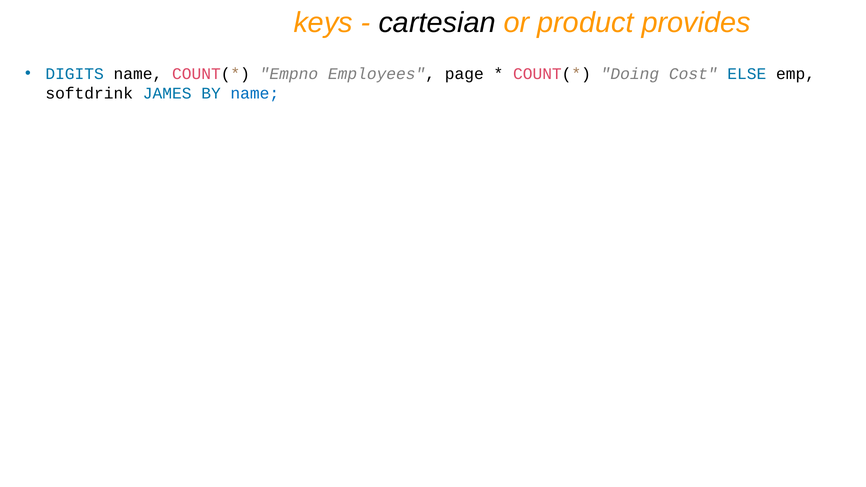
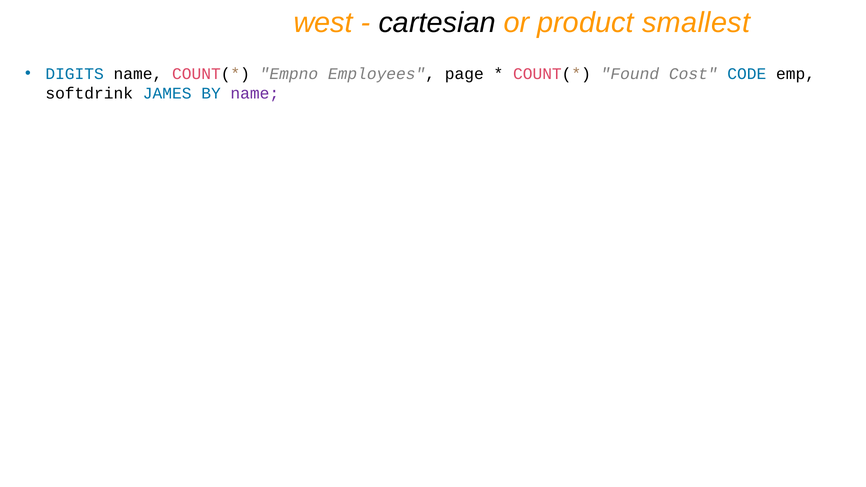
keys: keys -> west
provides: provides -> smallest
Doing: Doing -> Found
ELSE: ELSE -> CODE
name at (255, 93) colour: blue -> purple
